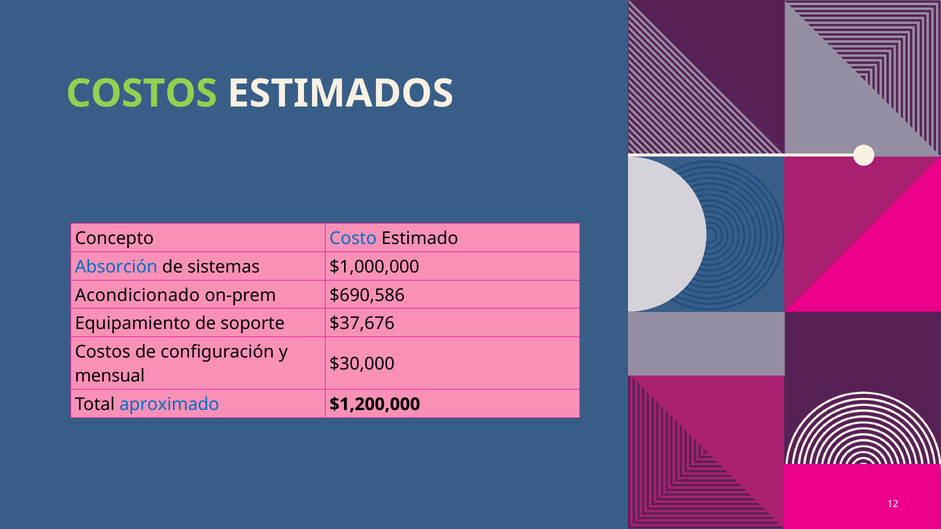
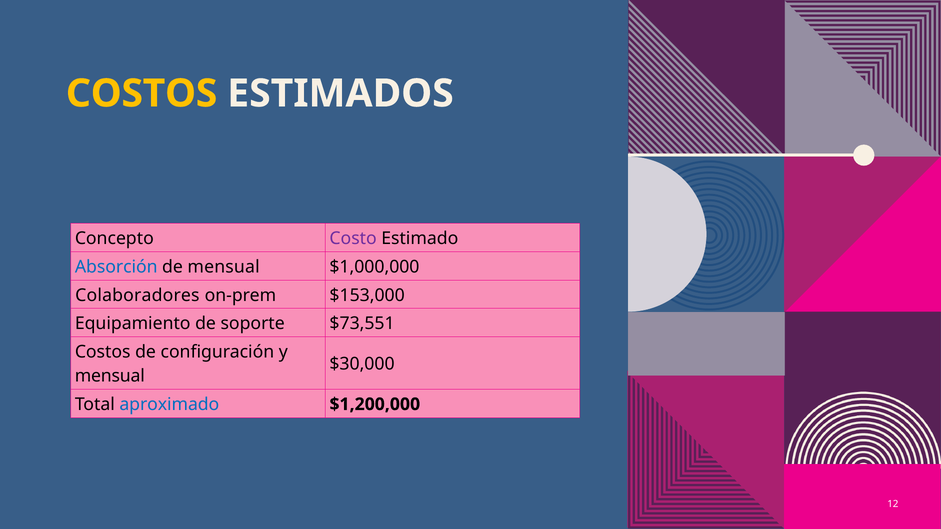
COSTOS at (142, 94) colour: light green -> yellow
Costo colour: blue -> purple
de sistemas: sistemas -> mensual
Acondicionado: Acondicionado -> Colaboradores
$690,586: $690,586 -> $153,000
$37,676: $37,676 -> $73,551
